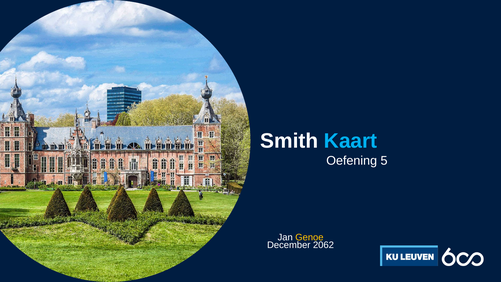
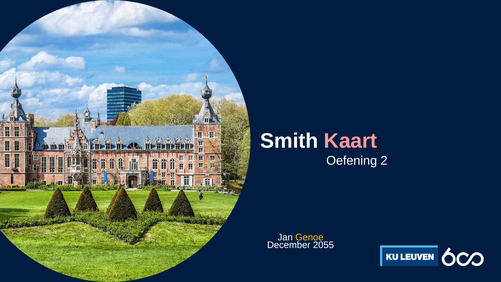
Kaart colour: light blue -> pink
5: 5 -> 2
2062: 2062 -> 2055
